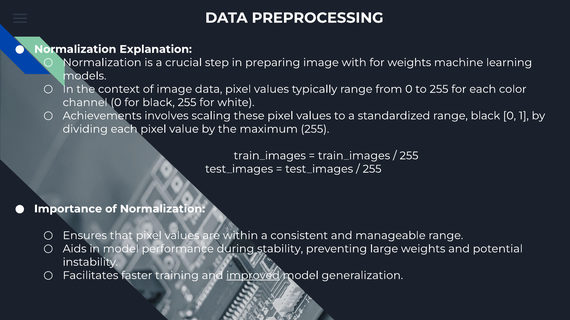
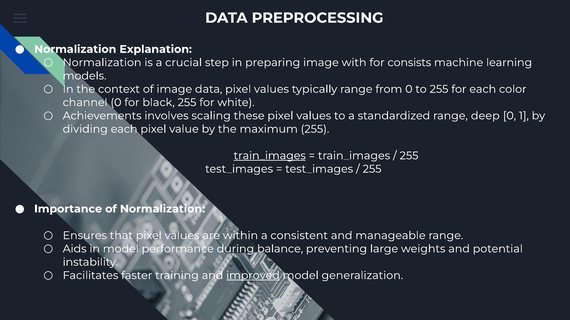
for weights: weights -> consists
range black: black -> deep
train_images at (270, 156) underline: none -> present
stability: stability -> balance
